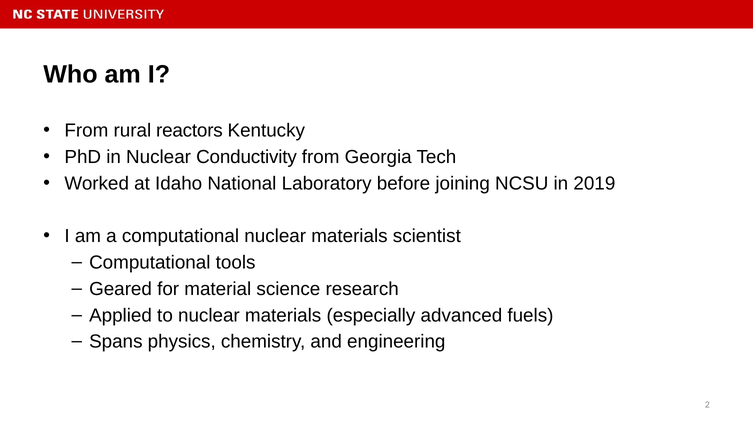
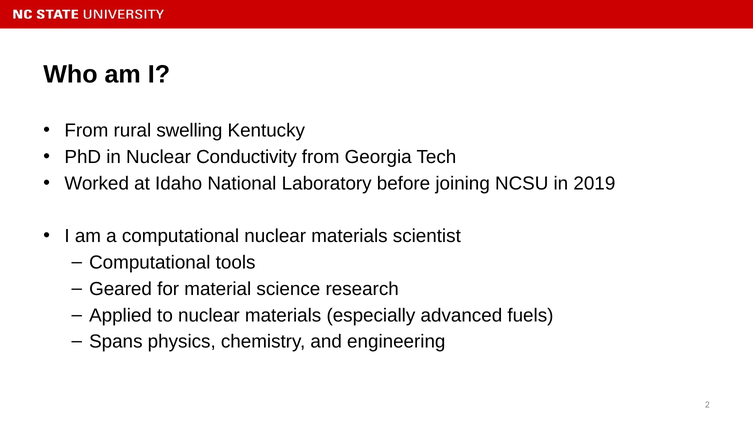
reactors: reactors -> swelling
